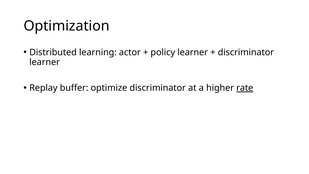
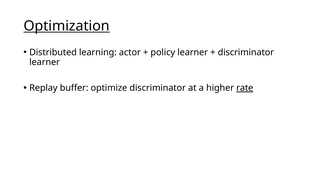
Optimization underline: none -> present
